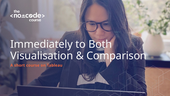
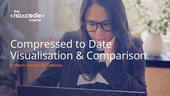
Immediately: Immediately -> Compressed
Both: Both -> Date
